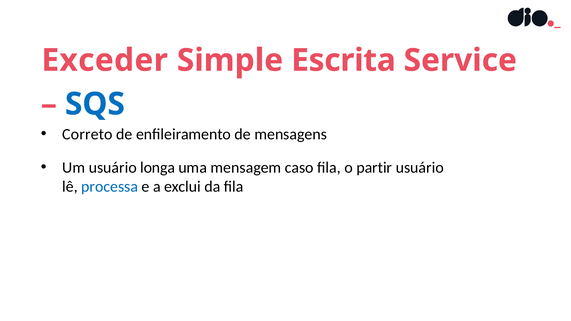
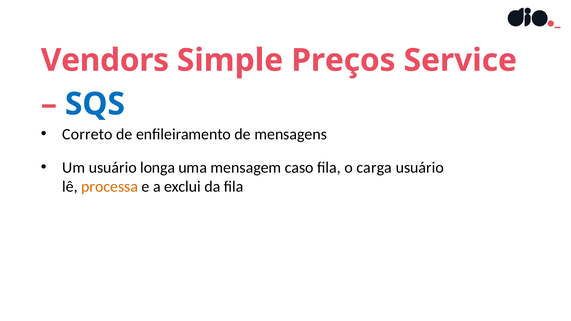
Exceder: Exceder -> Vendors
Escrita: Escrita -> Preços
partir: partir -> carga
processa colour: blue -> orange
